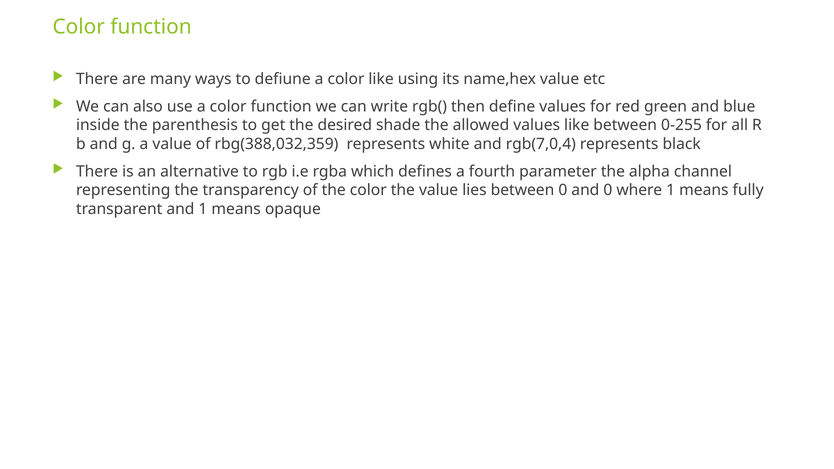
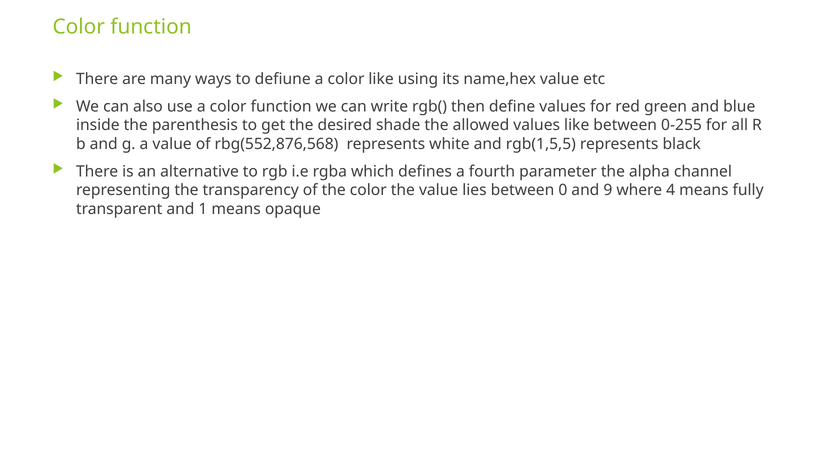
rbg(388,032,359: rbg(388,032,359 -> rbg(552,876,568
rgb(7,0,4: rgb(7,0,4 -> rgb(1,5,5
and 0: 0 -> 9
where 1: 1 -> 4
